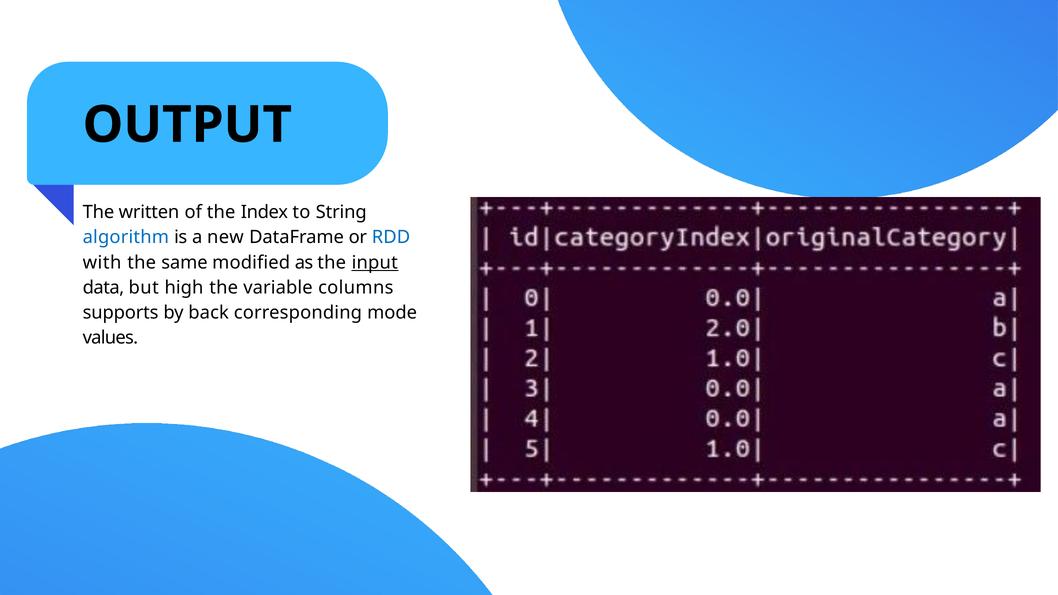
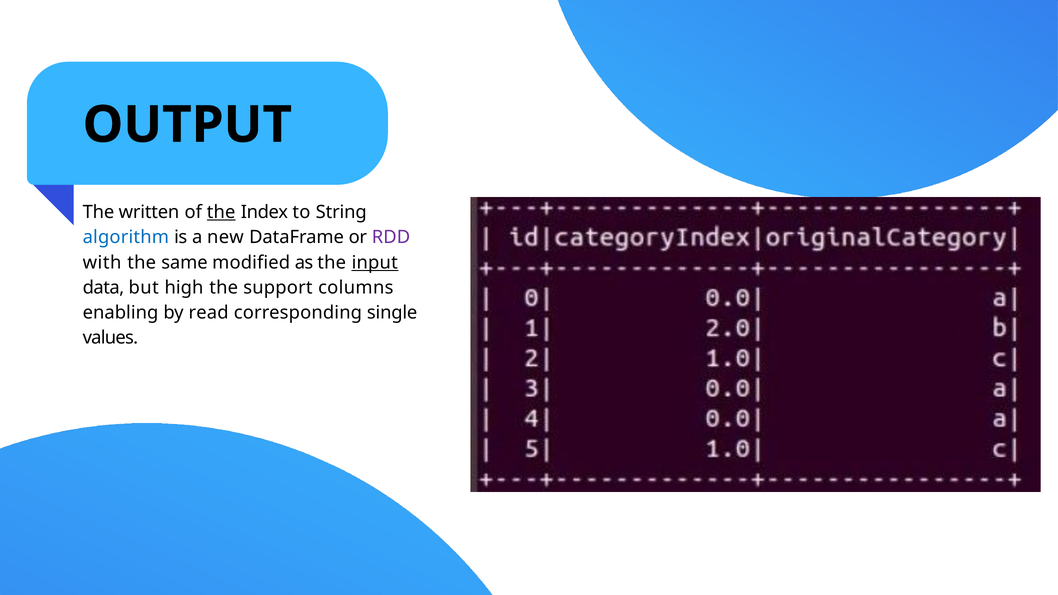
the at (221, 212) underline: none -> present
RDD colour: blue -> purple
variable: variable -> support
supports: supports -> enabling
back: back -> read
mode: mode -> single
